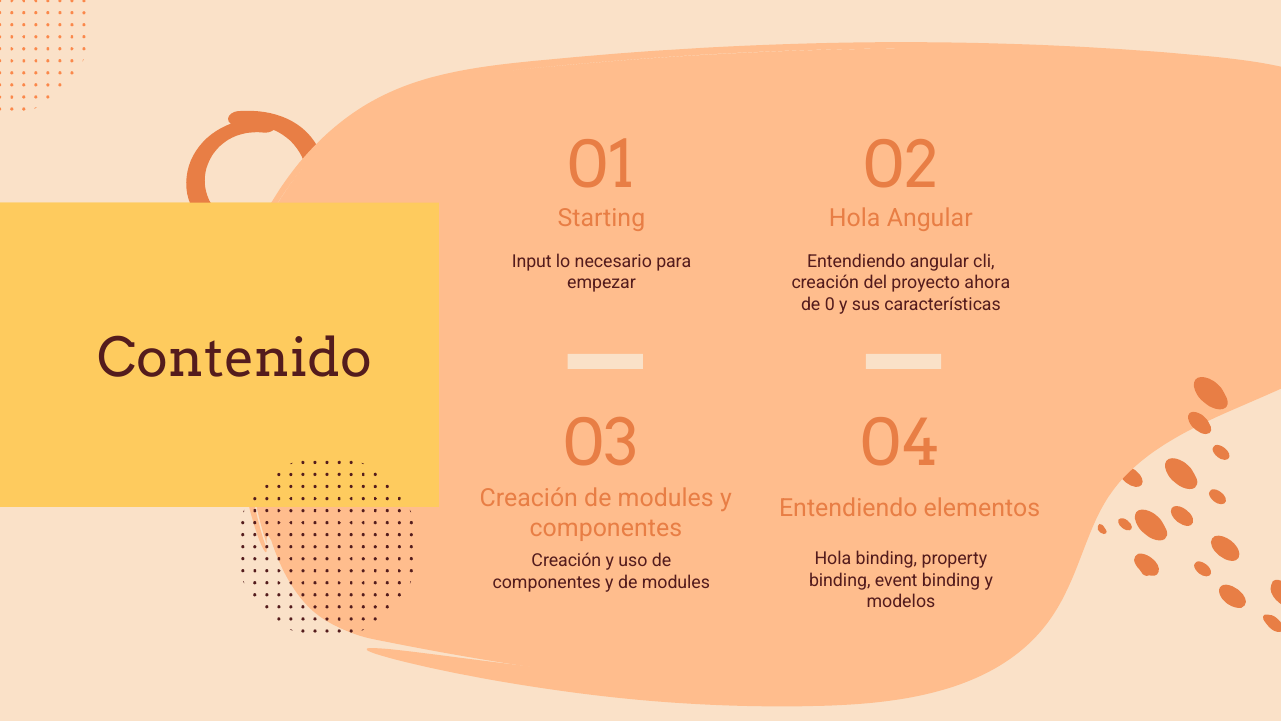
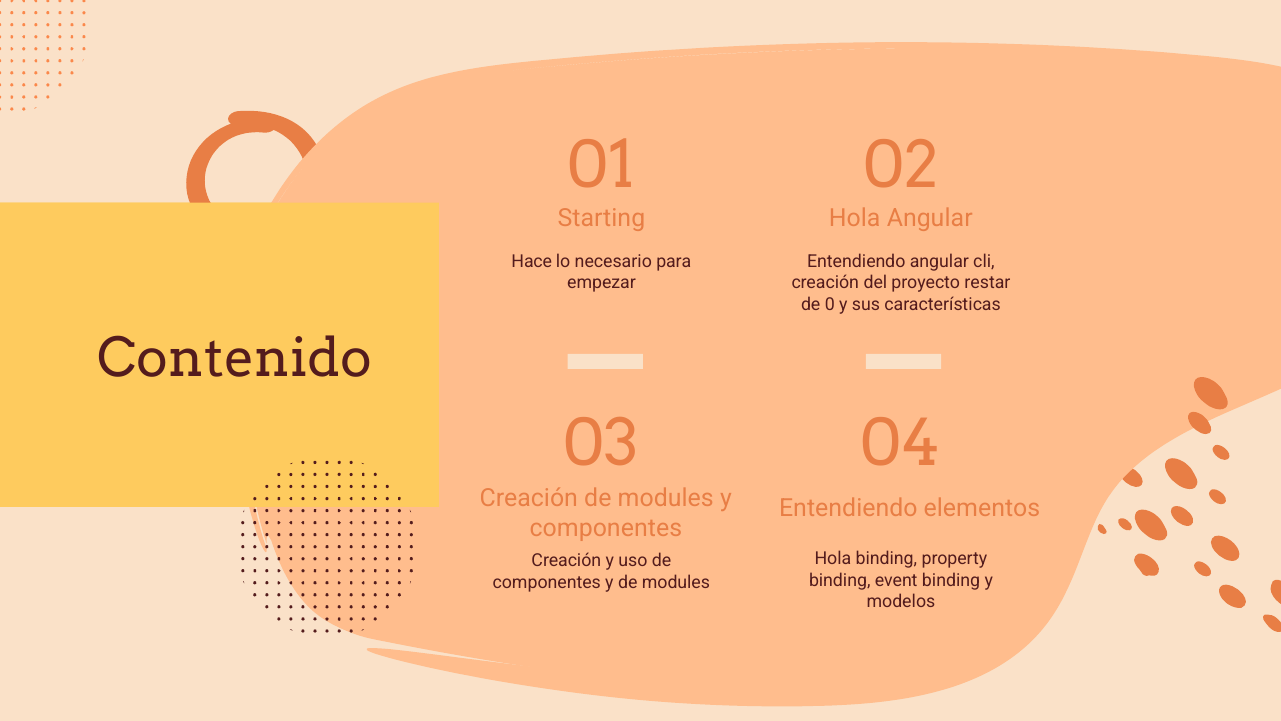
Input: Input -> Hace
ahora: ahora -> restar
